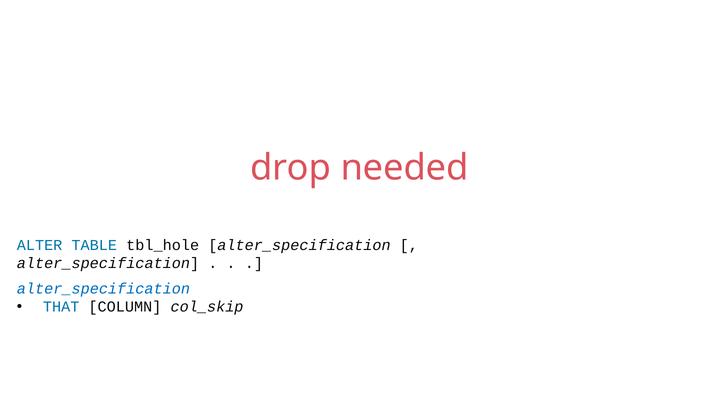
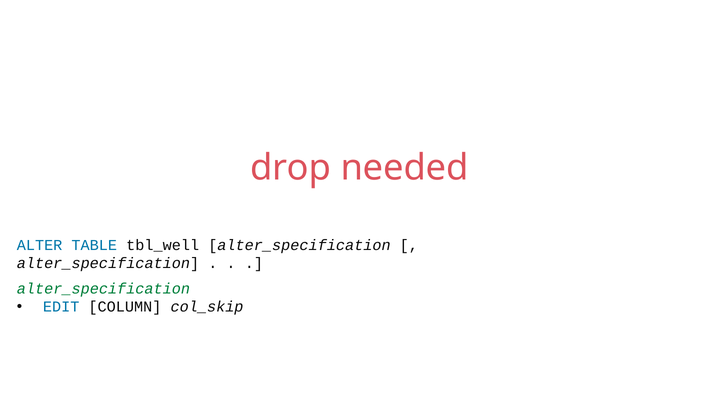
tbl_hole: tbl_hole -> tbl_well
alter_specification at (103, 289) colour: blue -> green
THAT: THAT -> EDIT
